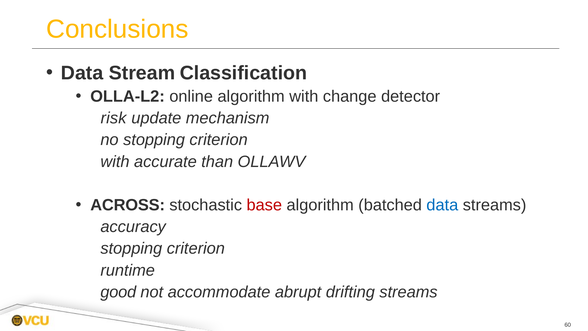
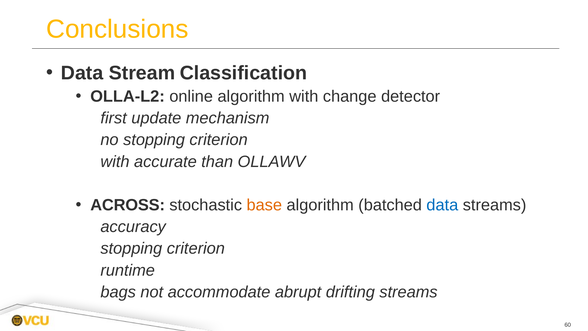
risk: risk -> first
base colour: red -> orange
good: good -> bags
